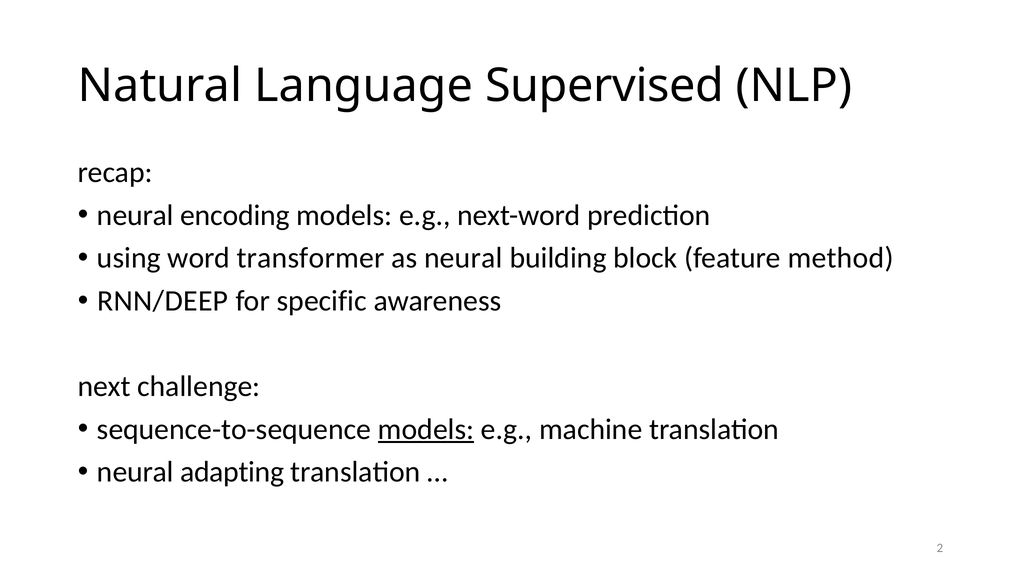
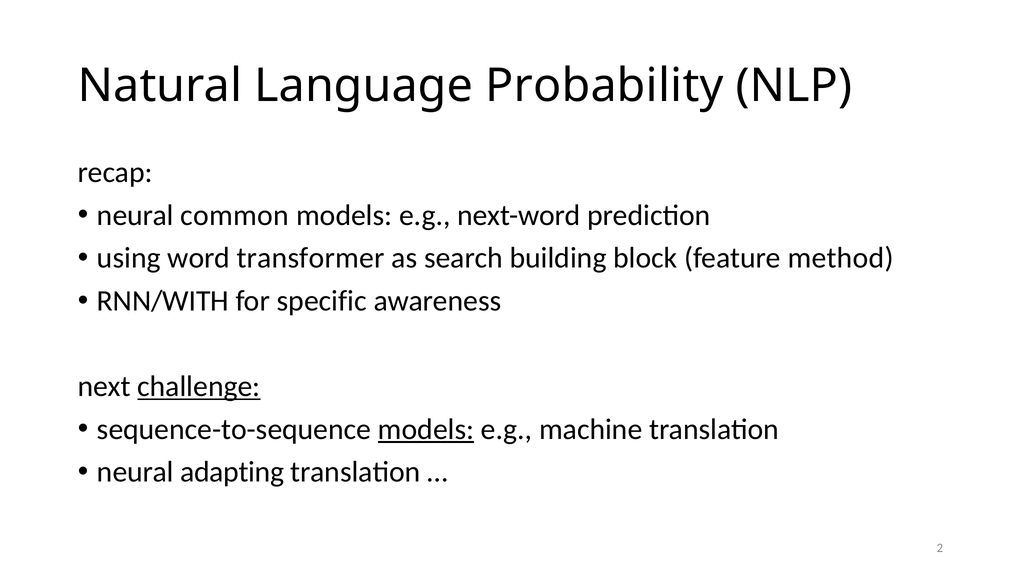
Supervised: Supervised -> Probability
encoding: encoding -> common
as neural: neural -> search
RNN/DEEP: RNN/DEEP -> RNN/WITH
challenge underline: none -> present
